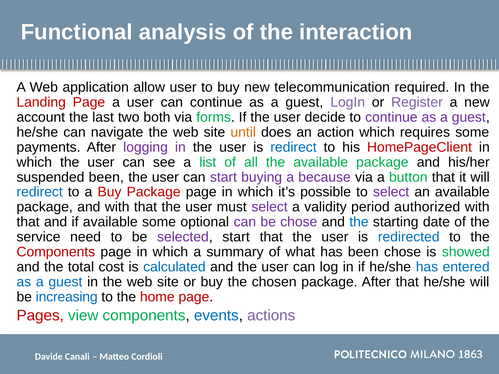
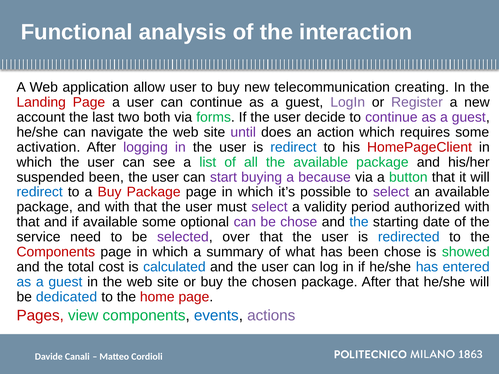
required: required -> creating
until colour: orange -> purple
payments: payments -> activation
selected start: start -> over
increasing: increasing -> dedicated
